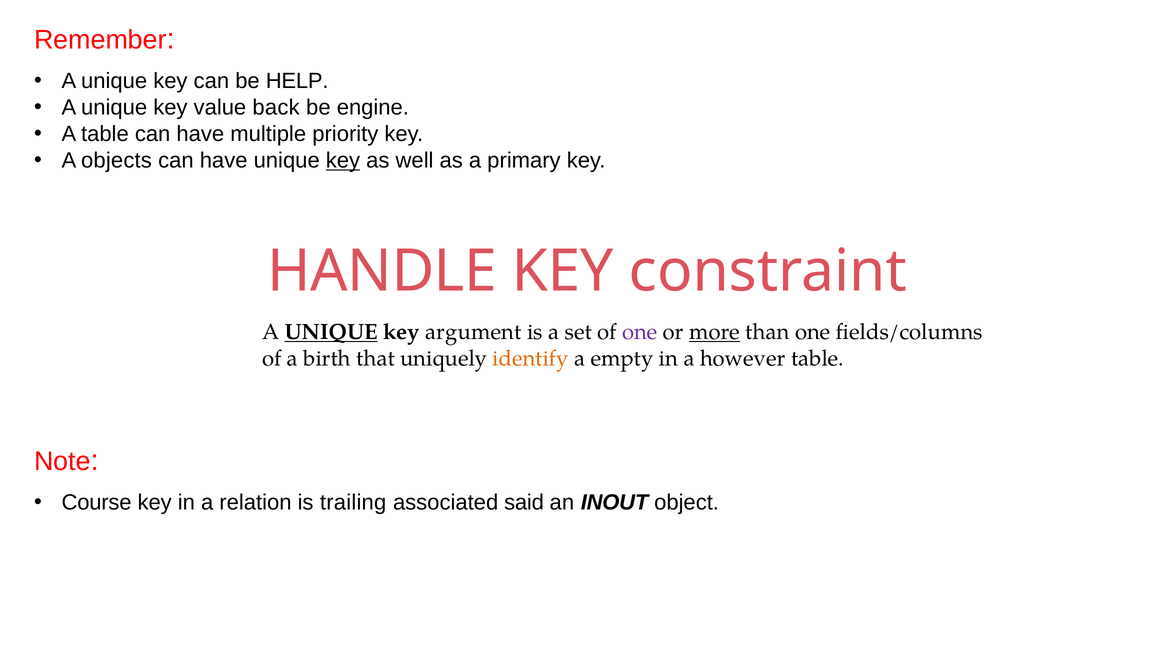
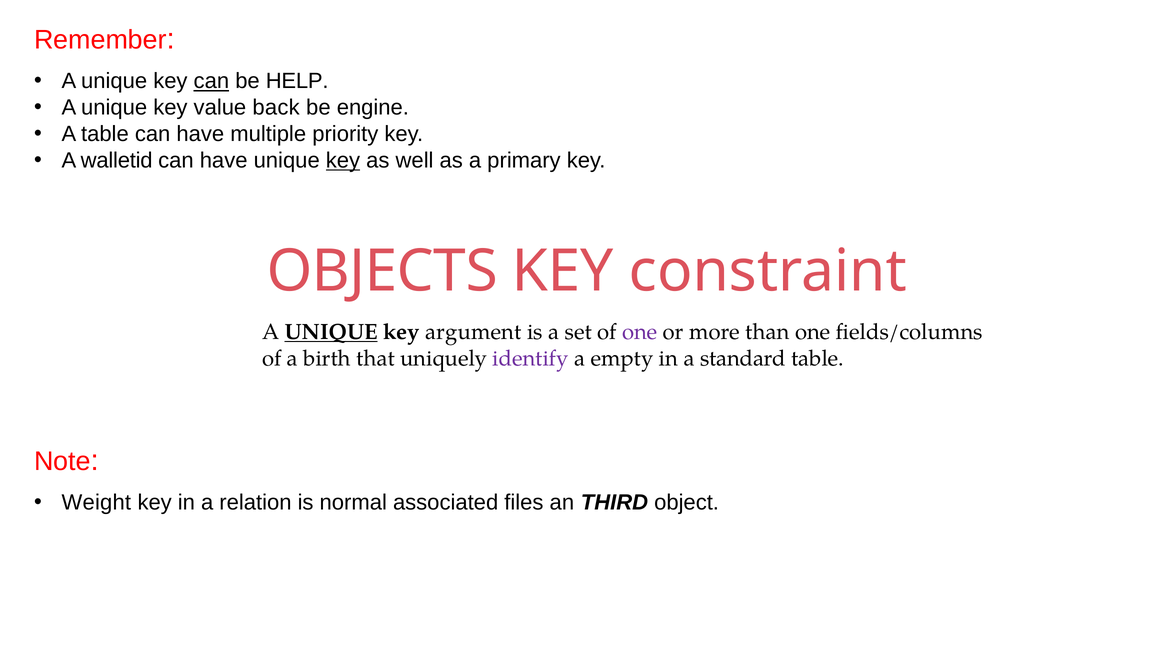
can at (211, 81) underline: none -> present
objects: objects -> walletid
HANDLE: HANDLE -> OBJECTS
more underline: present -> none
identify colour: orange -> purple
however: however -> standard
Course: Course -> Weight
trailing: trailing -> normal
said: said -> files
INOUT: INOUT -> THIRD
